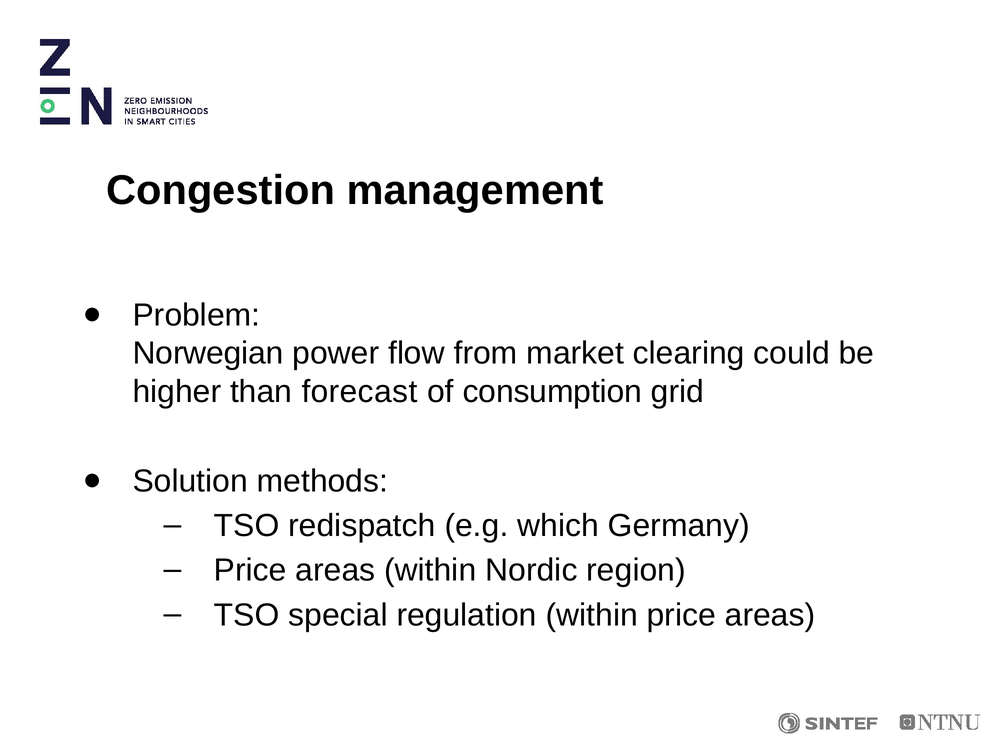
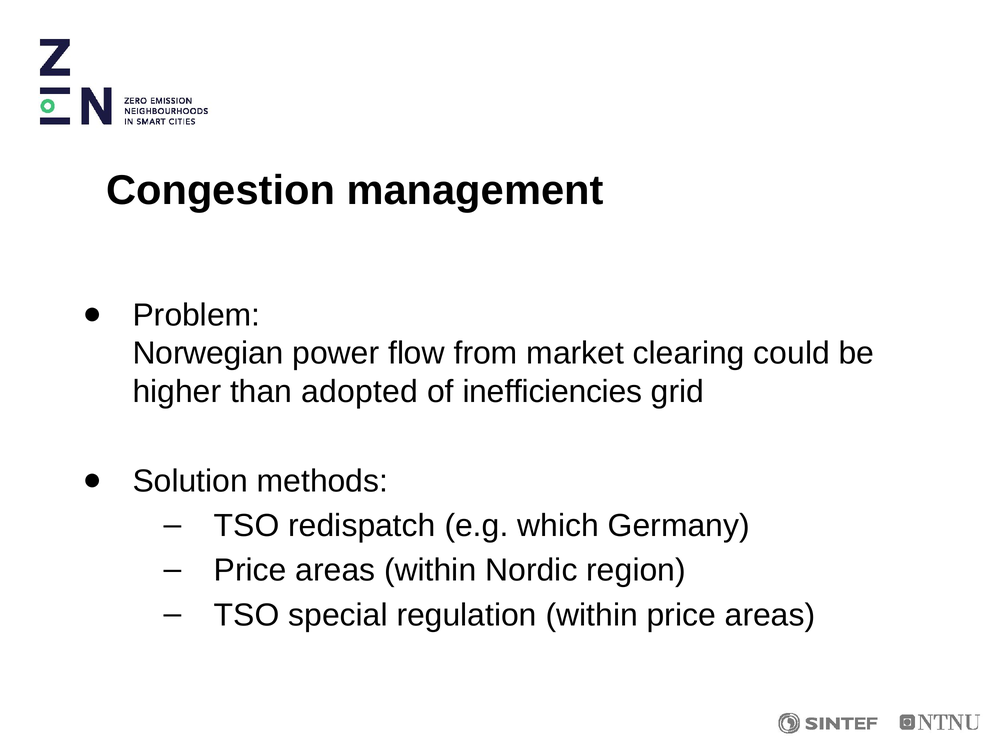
forecast: forecast -> adopted
consumption: consumption -> inefficiencies
